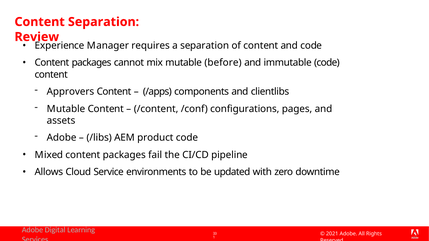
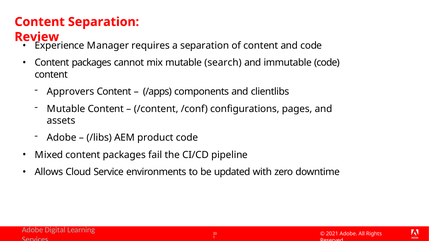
before: before -> search
